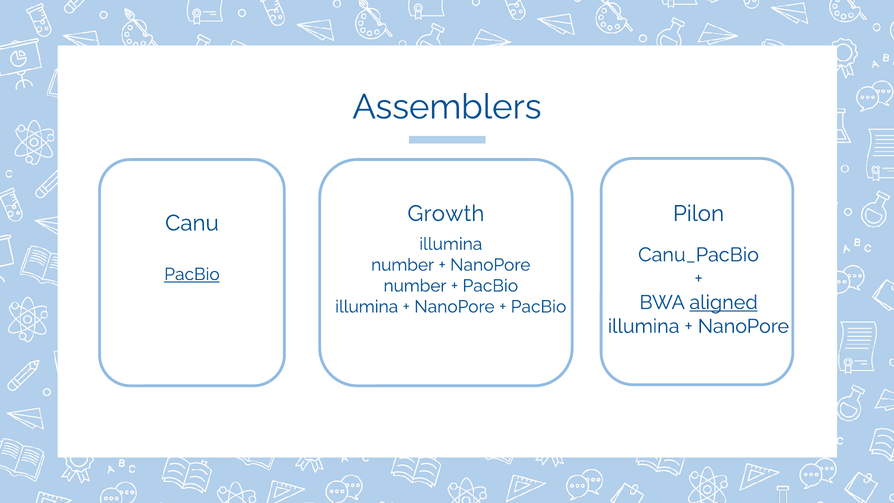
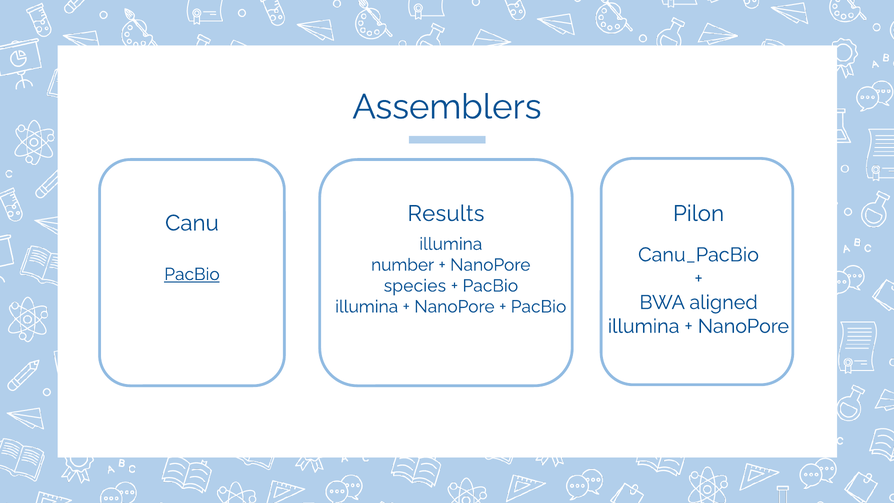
Growth: Growth -> Results
number at (415, 286): number -> species
aligned underline: present -> none
